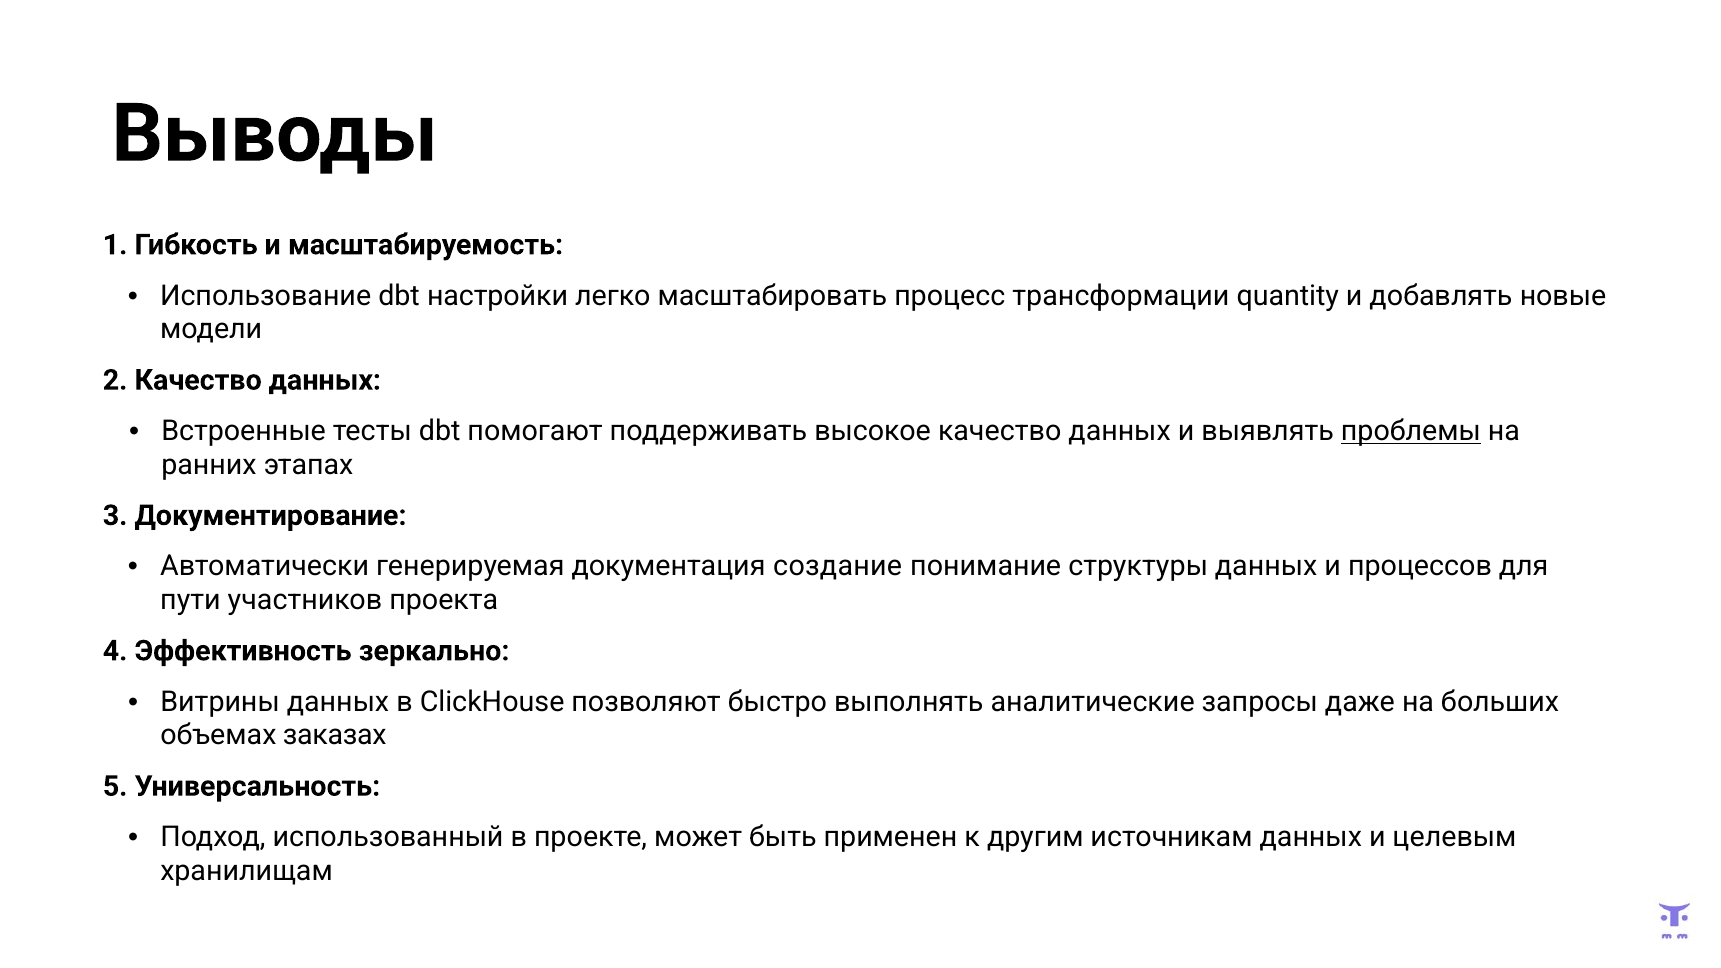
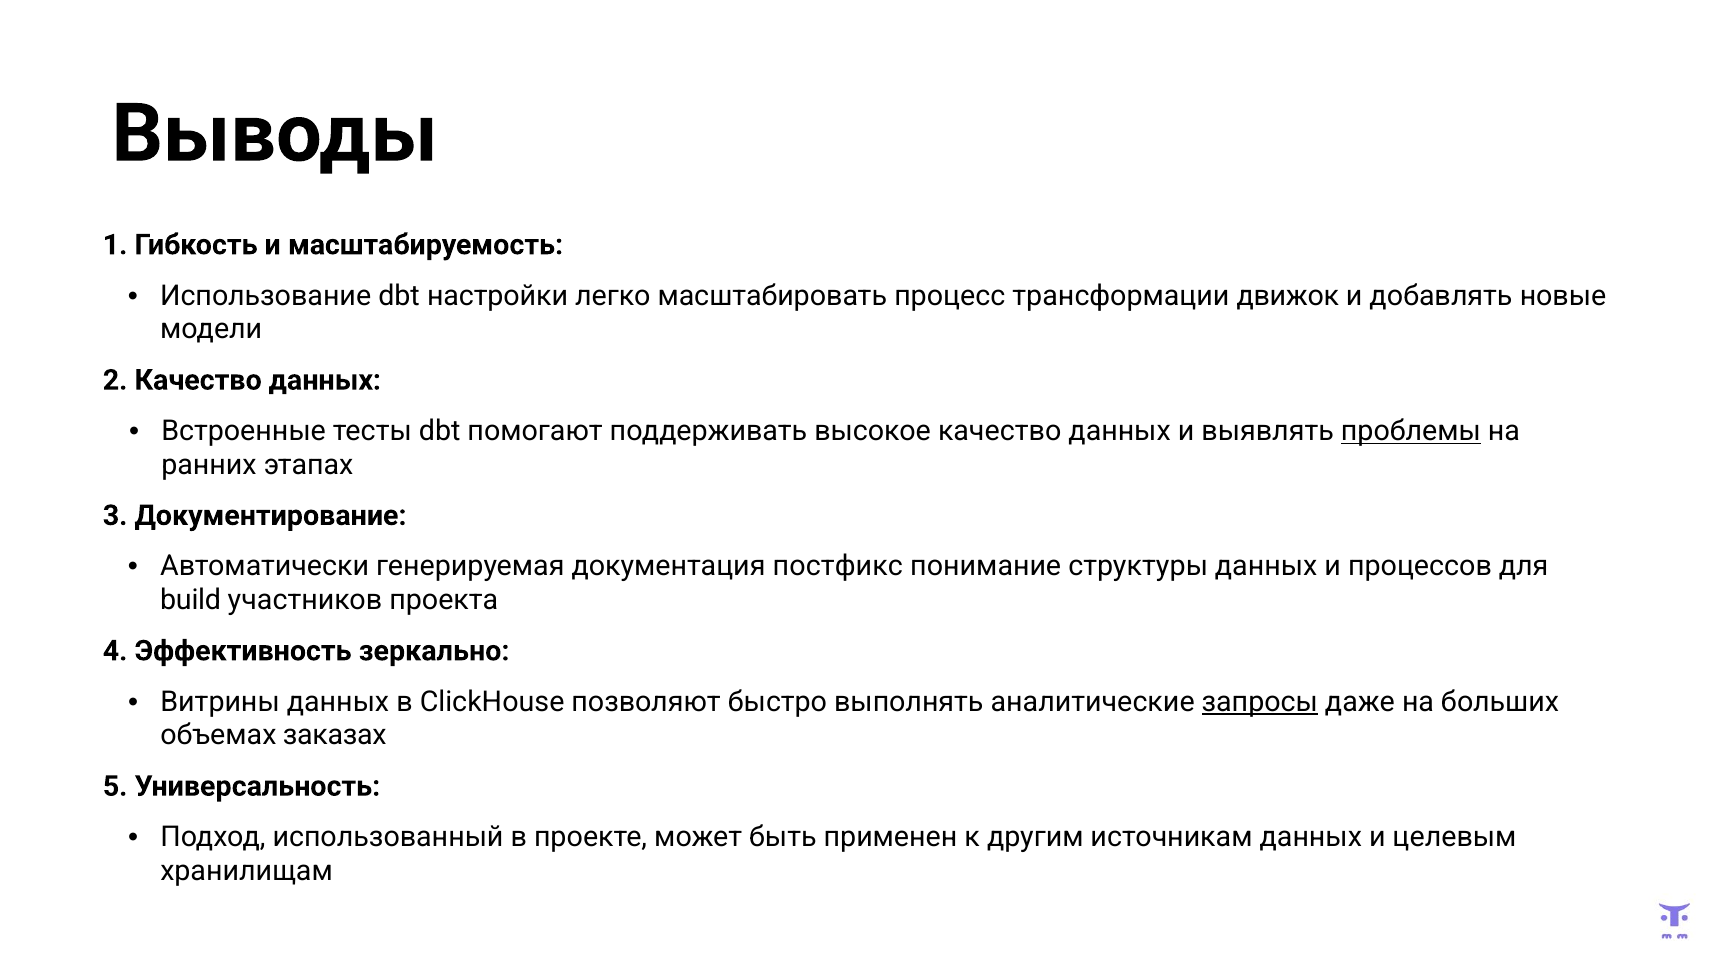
quantity: quantity -> движок
создание: создание -> постфикс
пути: пути -> build
запросы underline: none -> present
